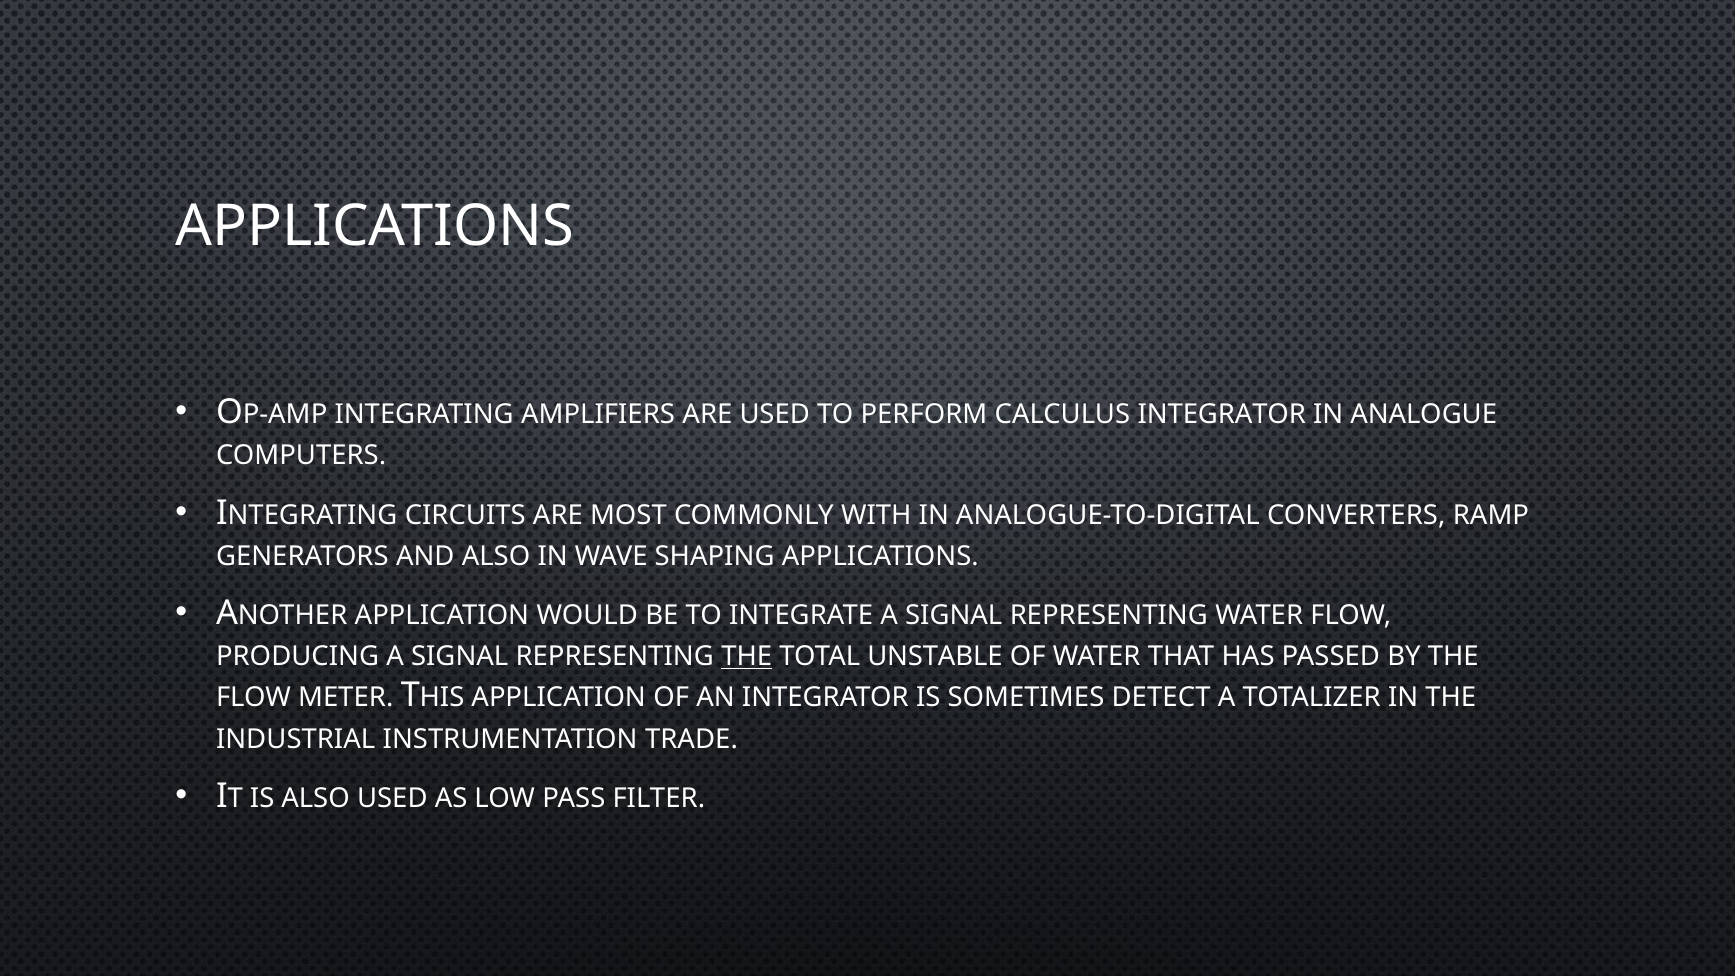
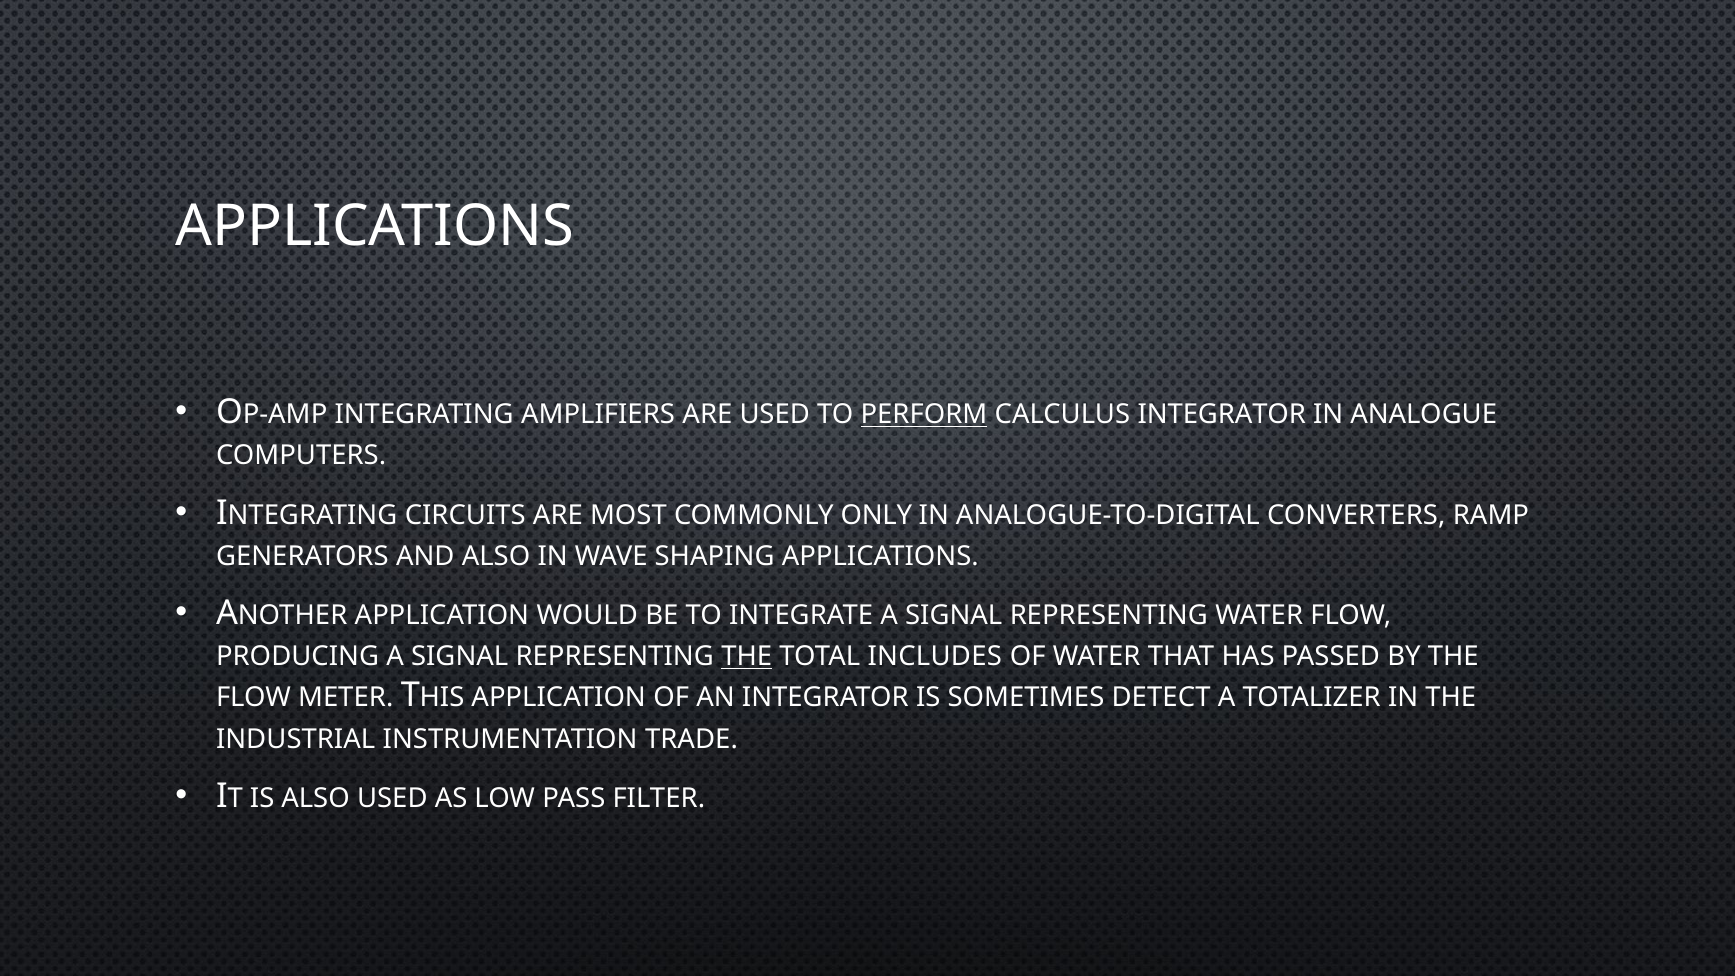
PERFORM underline: none -> present
WITH: WITH -> ONLY
UNSTABLE: UNSTABLE -> INCLUDES
